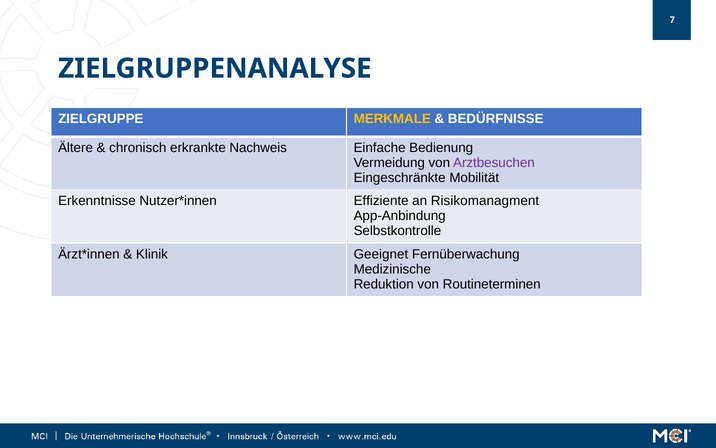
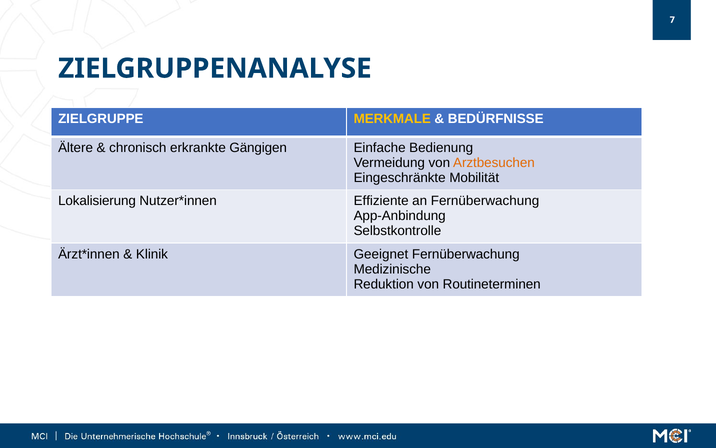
Nachweis: Nachweis -> Gängigen
Arztbesuchen colour: purple -> orange
Erkenntnisse: Erkenntnisse -> Lokalisierung
an Risikomanagment: Risikomanagment -> Fernüberwachung
